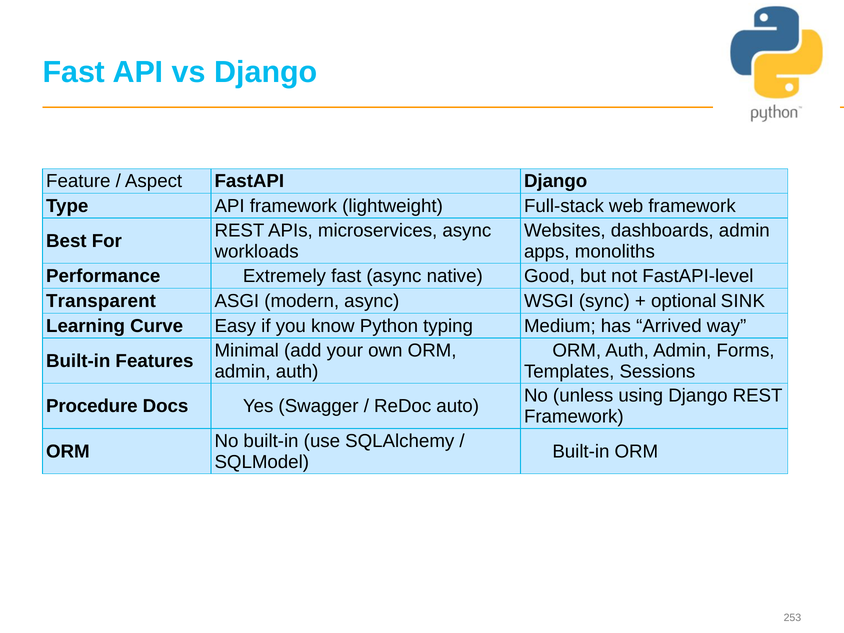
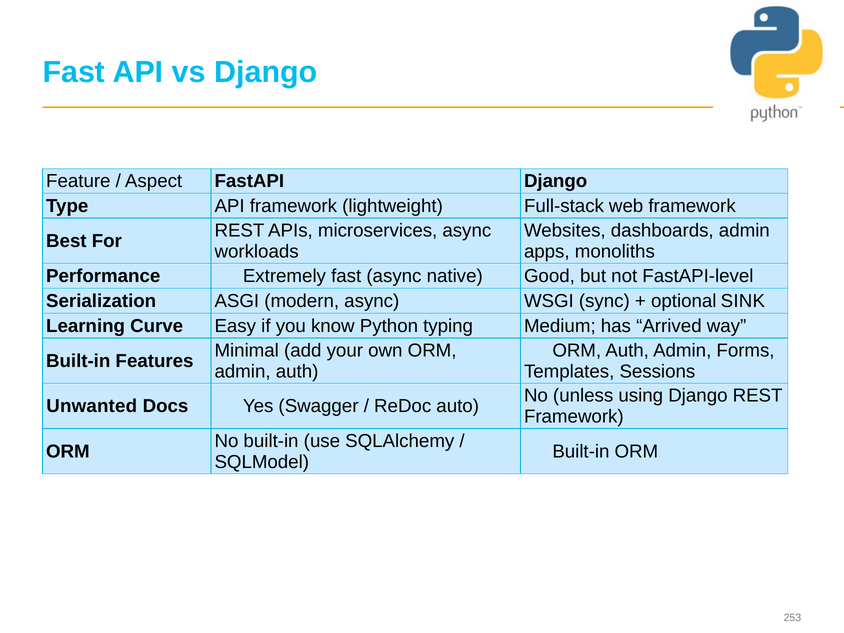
Transparent: Transparent -> Serialization
Procedure: Procedure -> Unwanted
